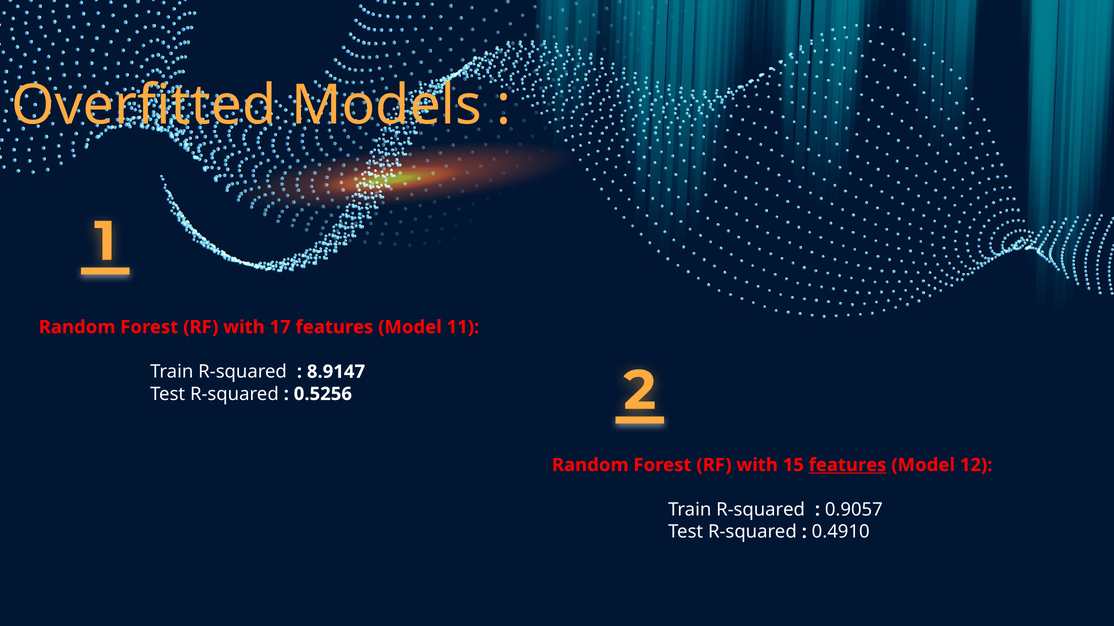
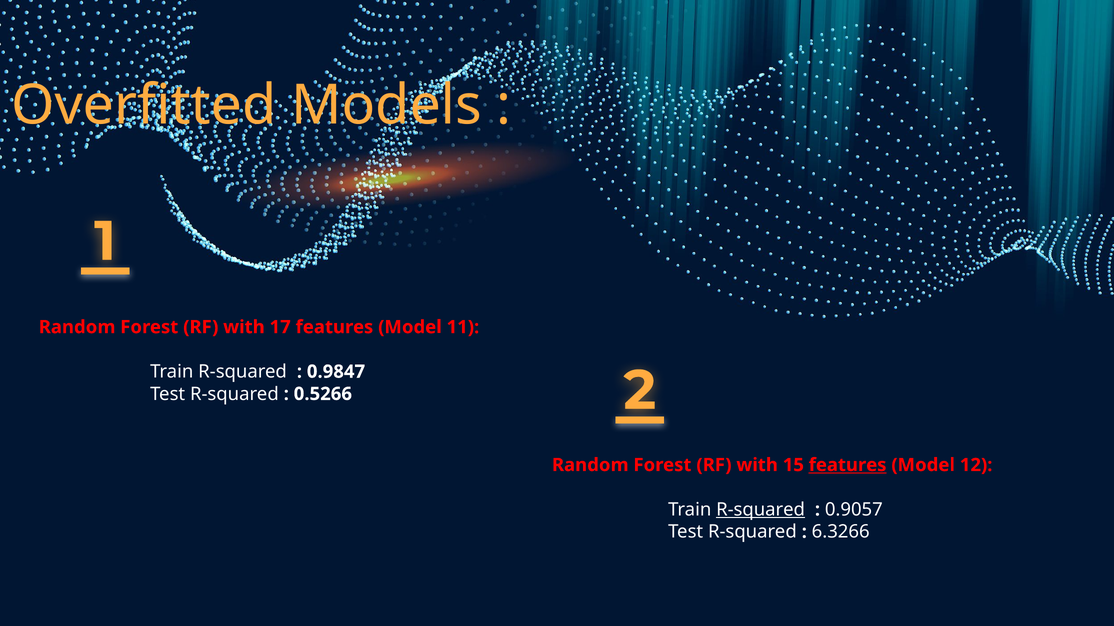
8.9147: 8.9147 -> 0.9847
0.5256: 0.5256 -> 0.5266
R-squared at (761, 510) underline: none -> present
0.4910: 0.4910 -> 6.3266
